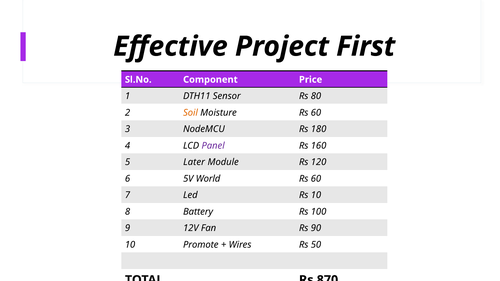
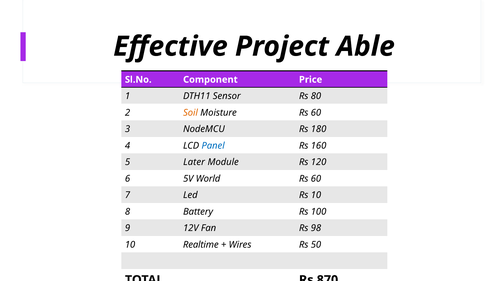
First: First -> Able
Panel colour: purple -> blue
90: 90 -> 98
Promote: Promote -> Realtime
